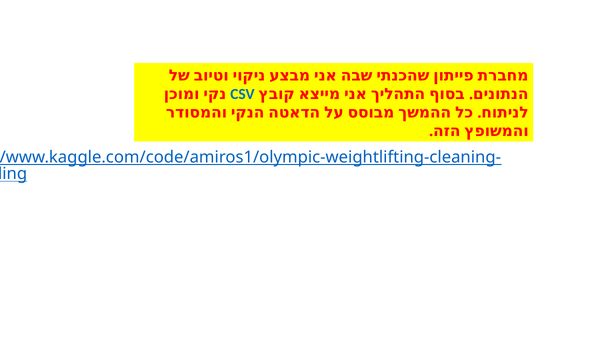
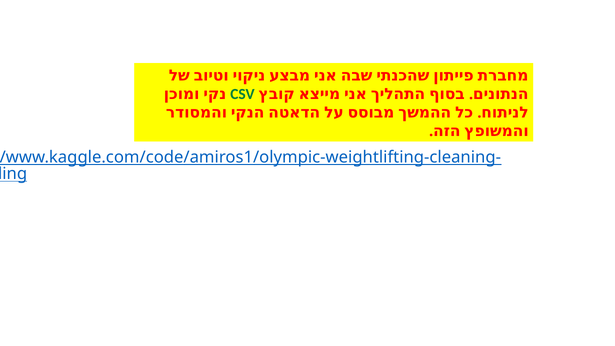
CSV colour: blue -> green
